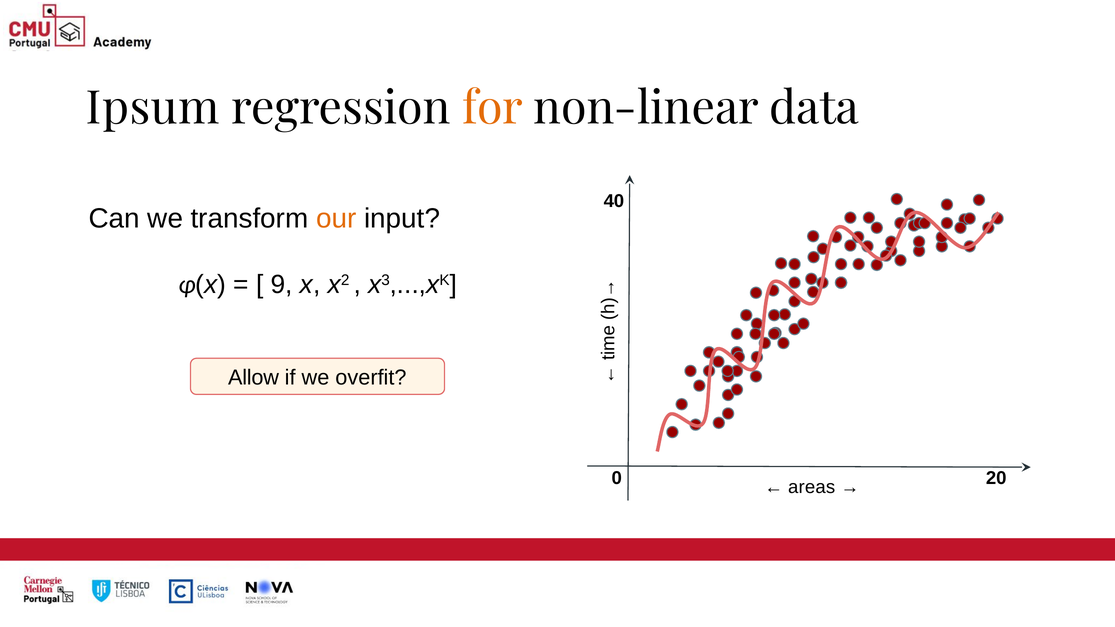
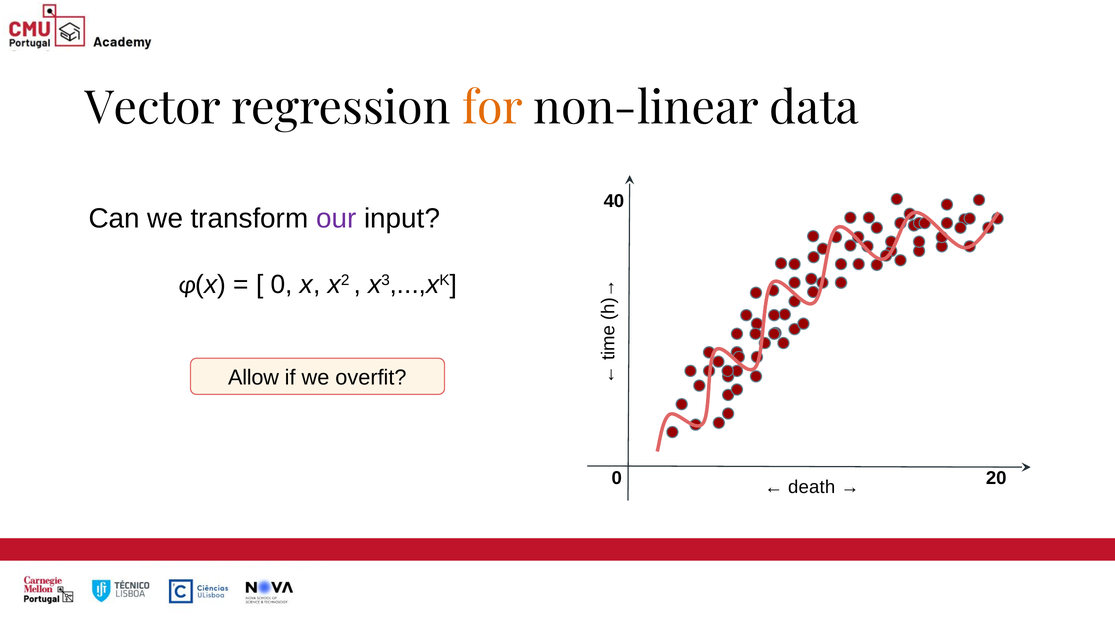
Ipsum: Ipsum -> Vector
our colour: orange -> purple
9 at (282, 284): 9 -> 0
areas: areas -> death
